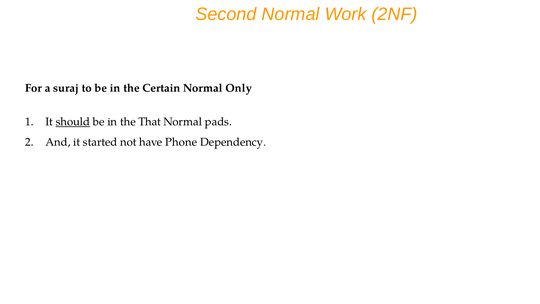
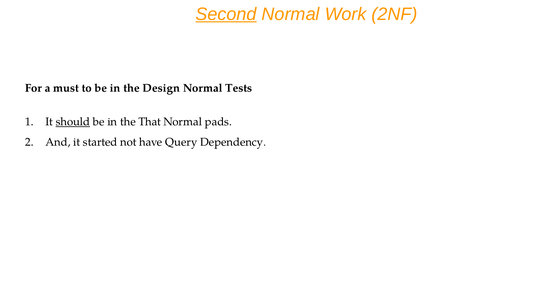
Second underline: none -> present
suraj: suraj -> must
Certain: Certain -> Design
Only: Only -> Tests
Phone: Phone -> Query
